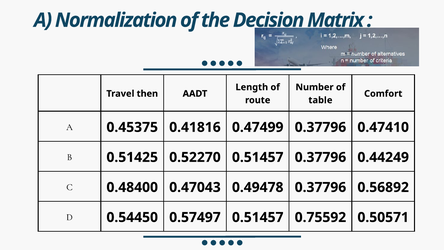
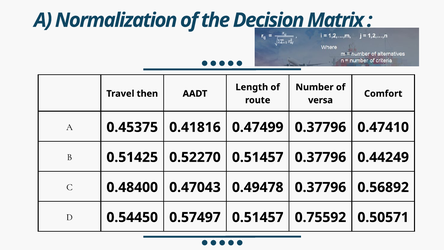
table: table -> versa
